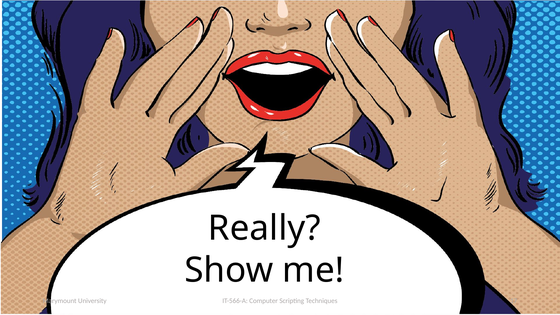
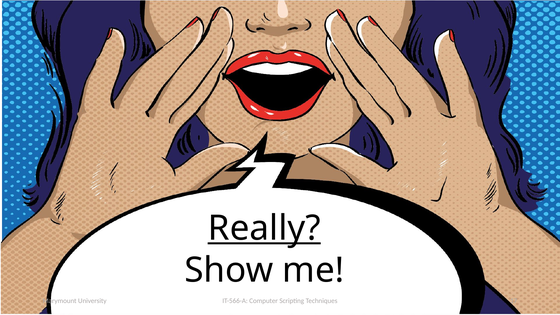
Really underline: none -> present
